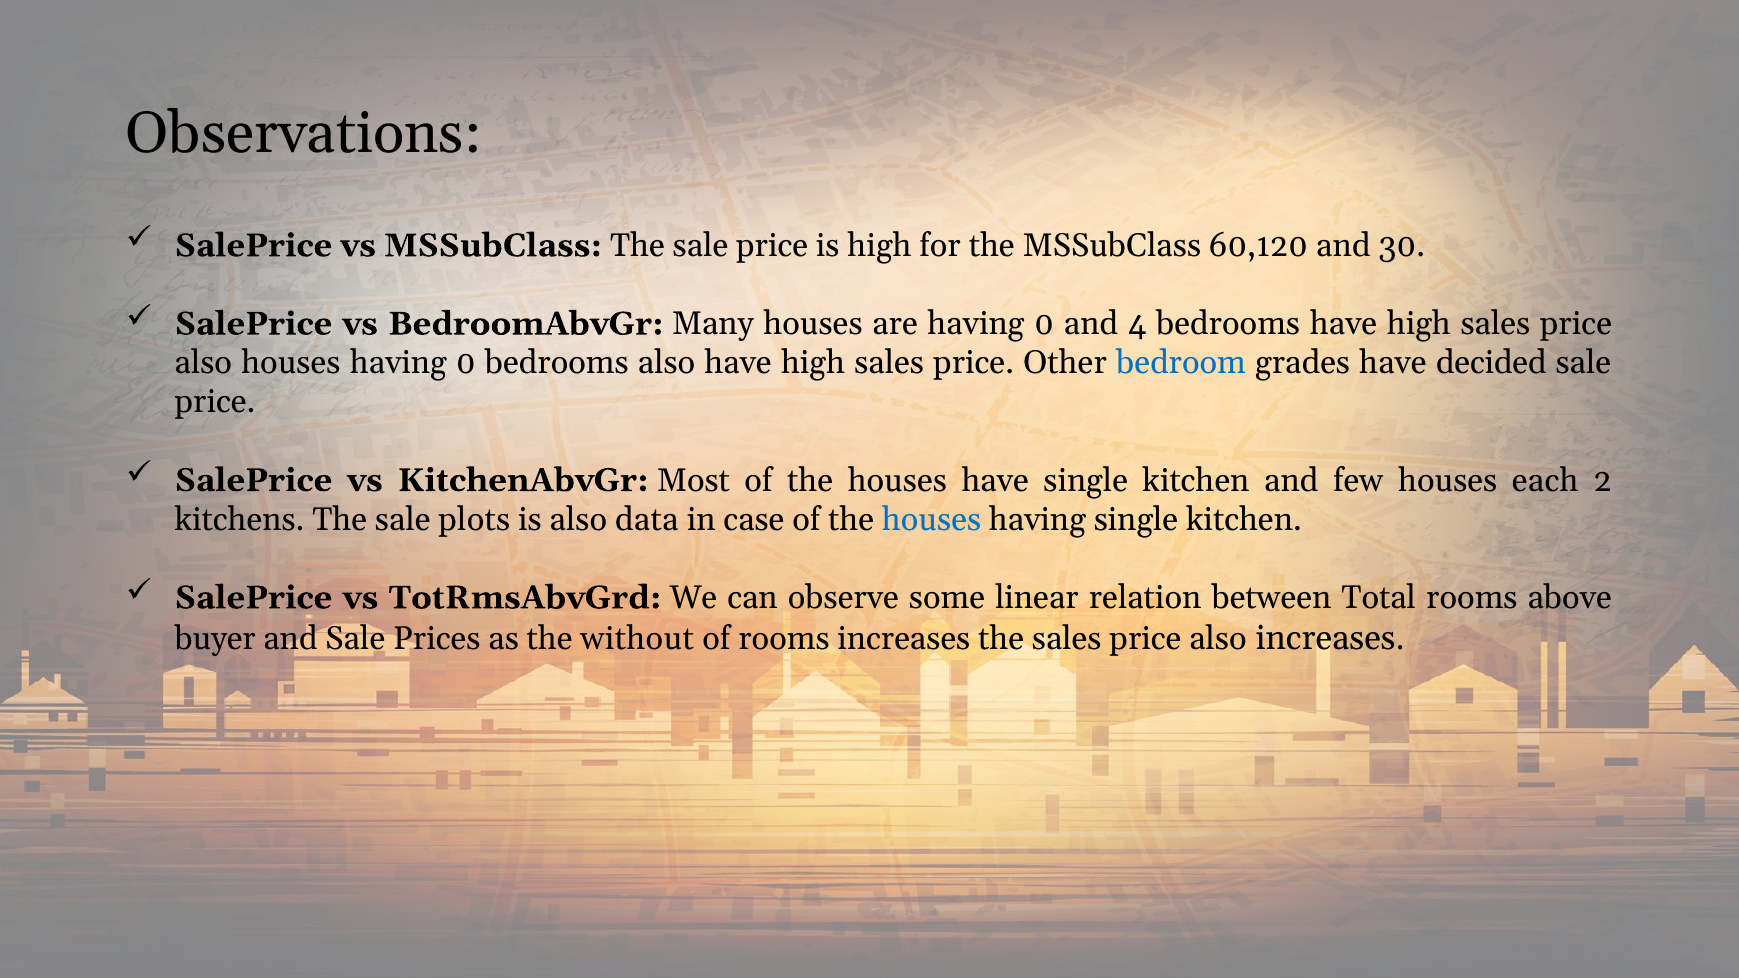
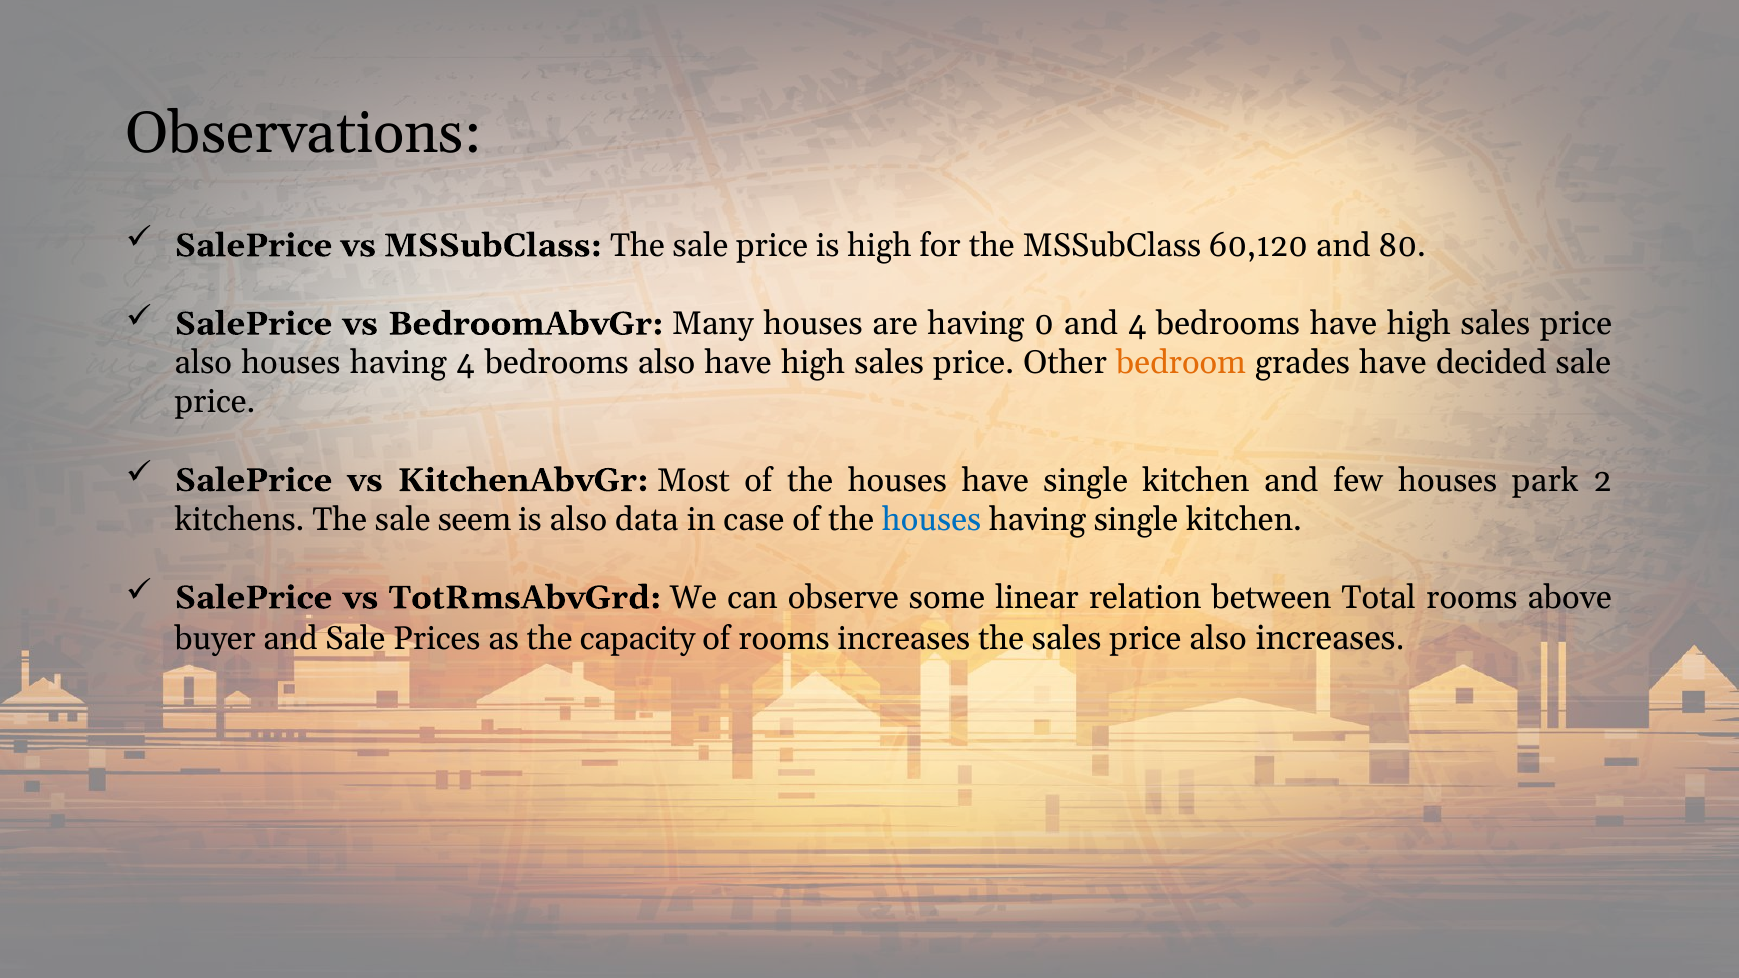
30: 30 -> 80
houses having 0: 0 -> 4
bedroom colour: blue -> orange
each: each -> park
plots: plots -> seem
without: without -> capacity
